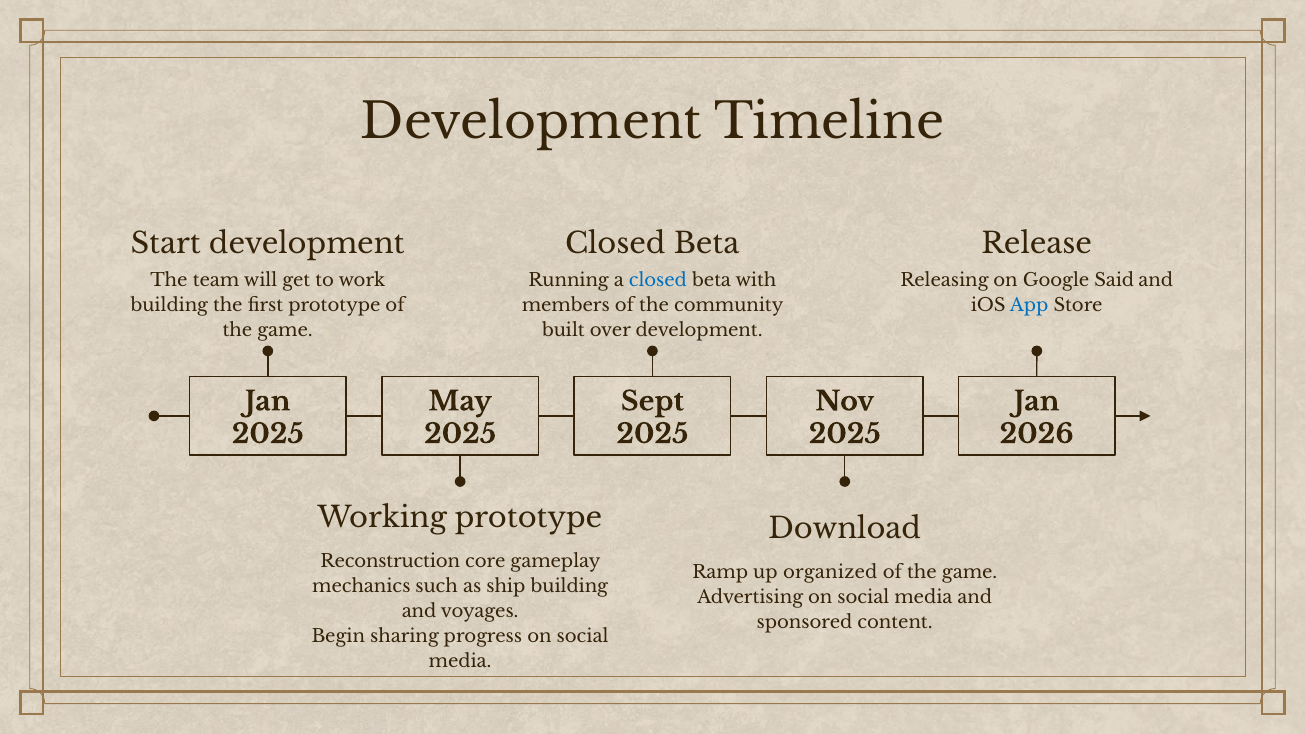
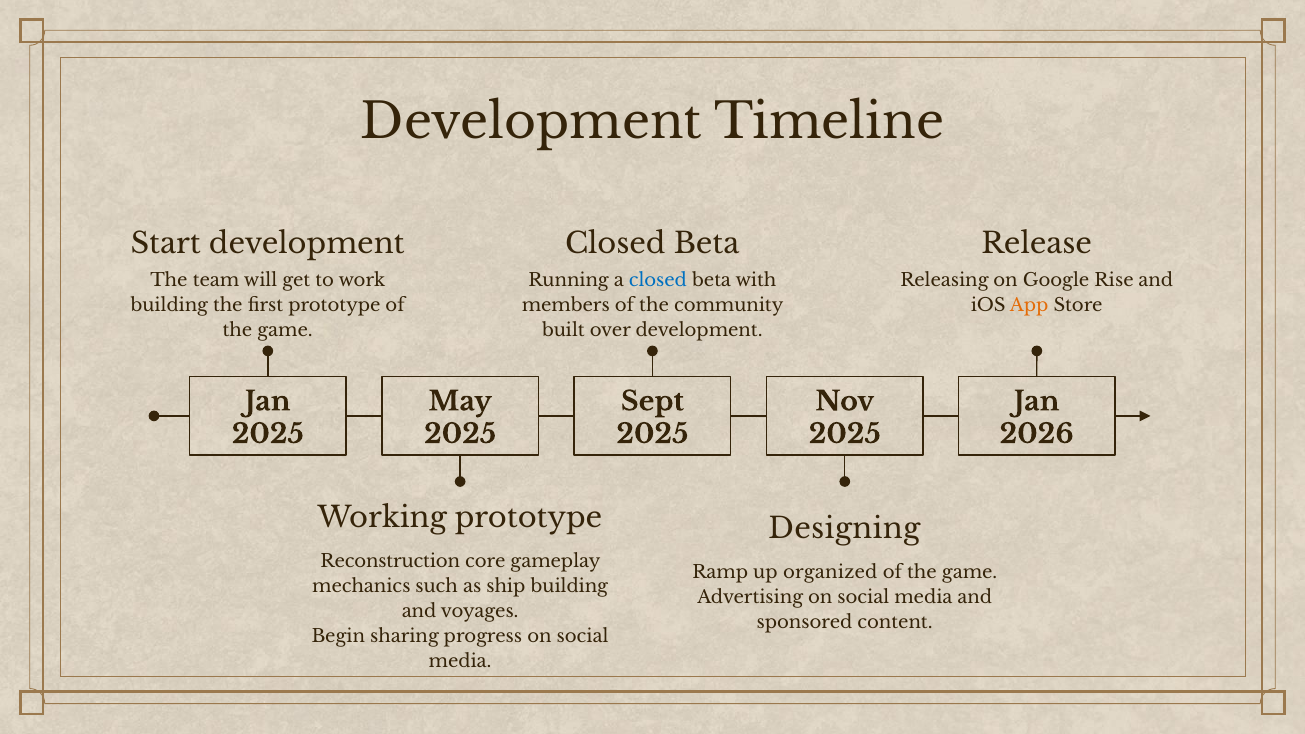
Said: Said -> Rise
App colour: blue -> orange
Download: Download -> Designing
